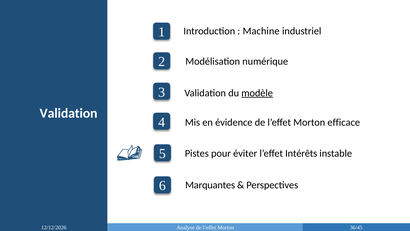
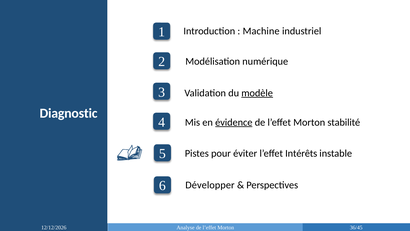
Validation at (69, 113): Validation -> Diagnostic
évidence underline: none -> present
efficace: efficace -> stabilité
Marquantes: Marquantes -> Développer
